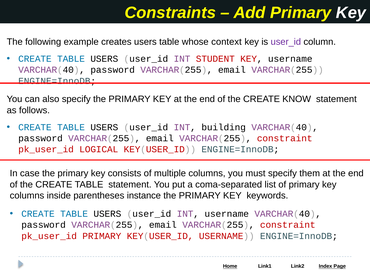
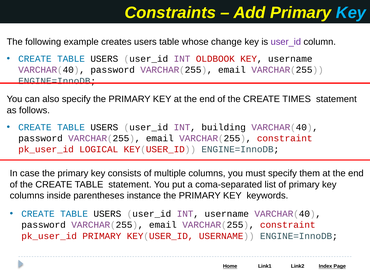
Key at (351, 13) colour: white -> light blue
context: context -> change
STUDENT: STUDENT -> OLDBOOK
KNOW: KNOW -> TIMES
